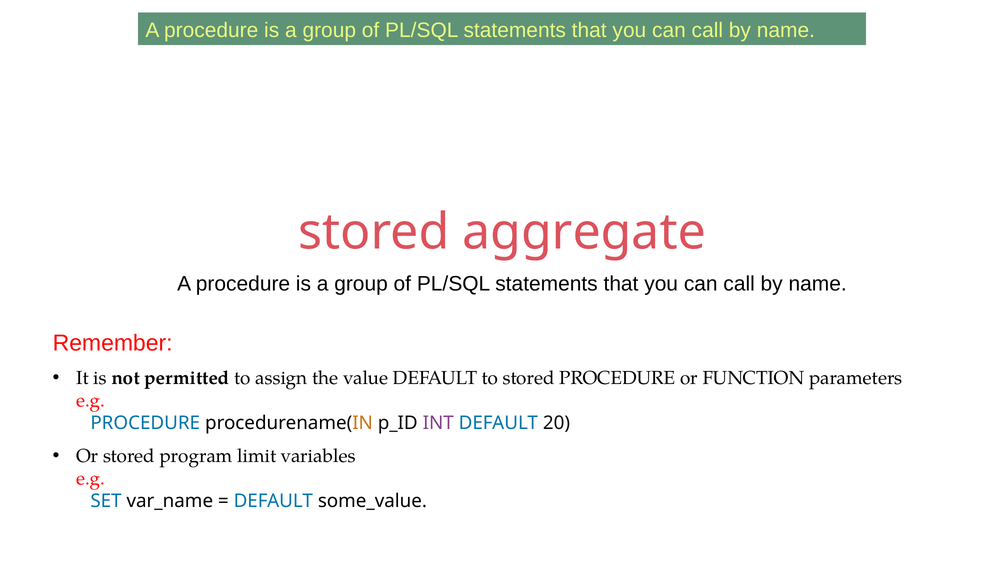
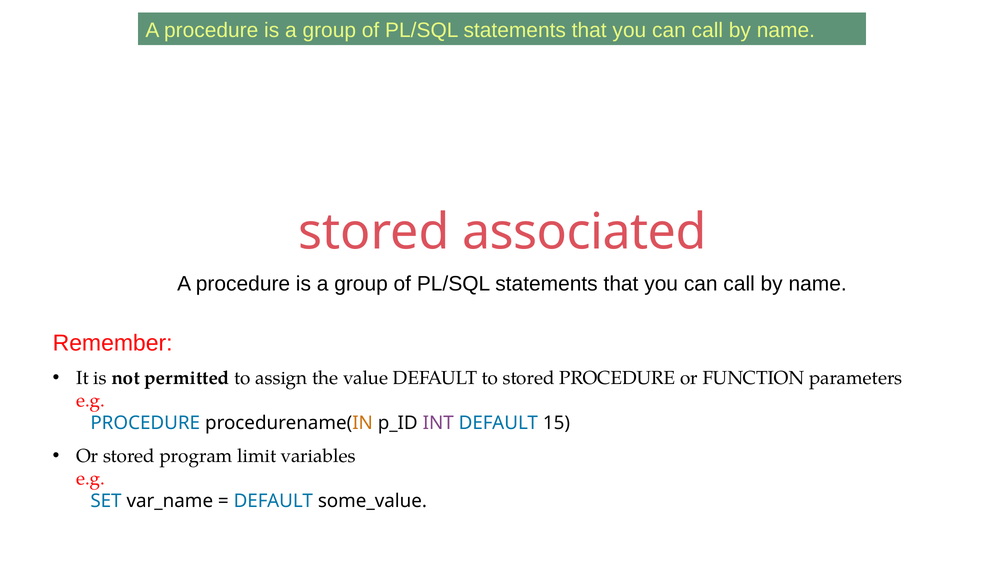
aggregate: aggregate -> associated
20: 20 -> 15
